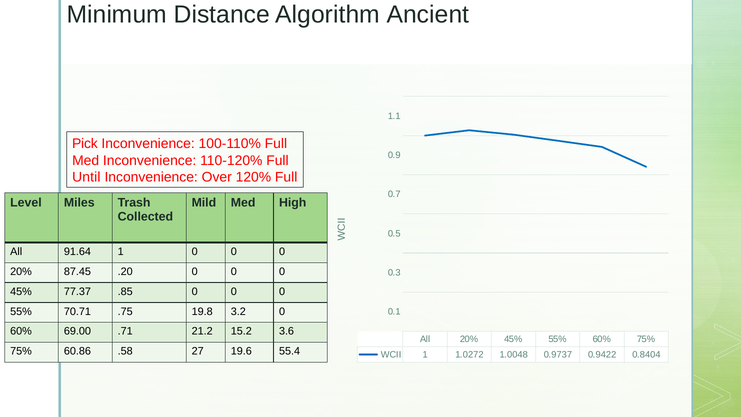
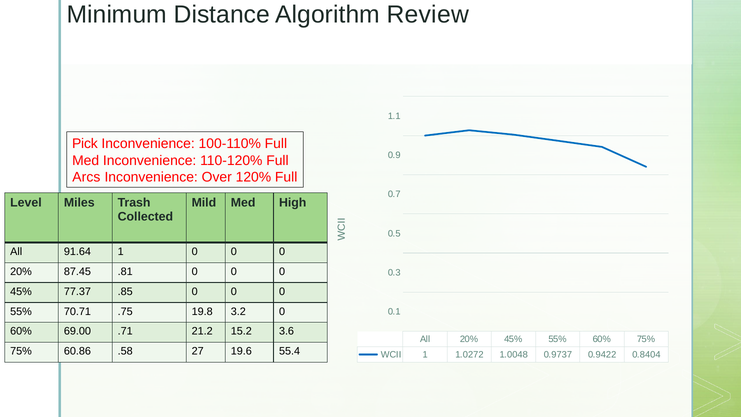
Ancient: Ancient -> Review
Until: Until -> Arcs
.20: .20 -> .81
